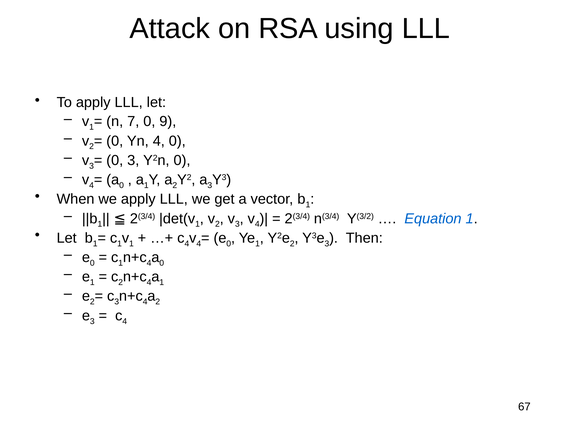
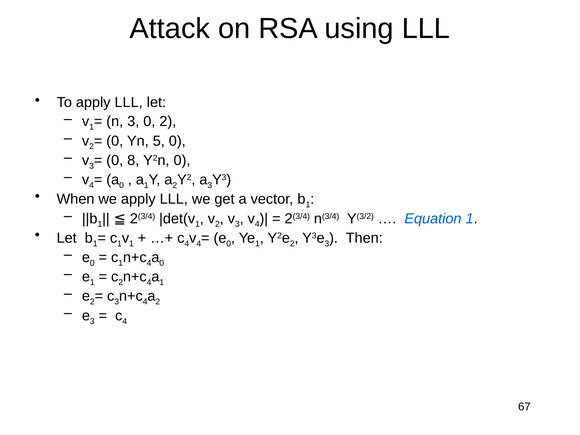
n 7: 7 -> 3
0 9: 9 -> 2
Yn 4: 4 -> 5
0 3: 3 -> 8
